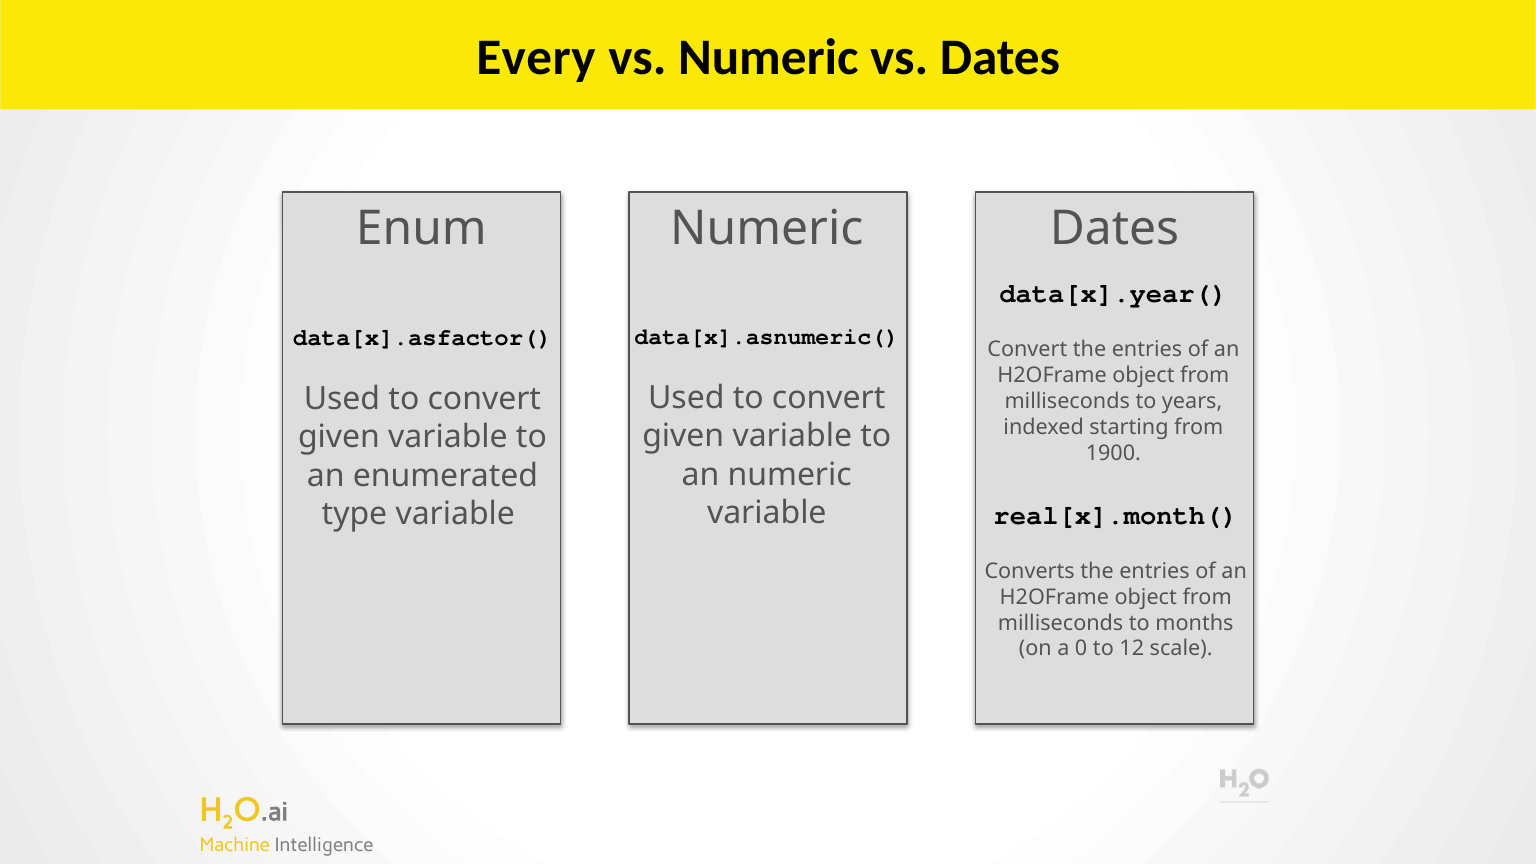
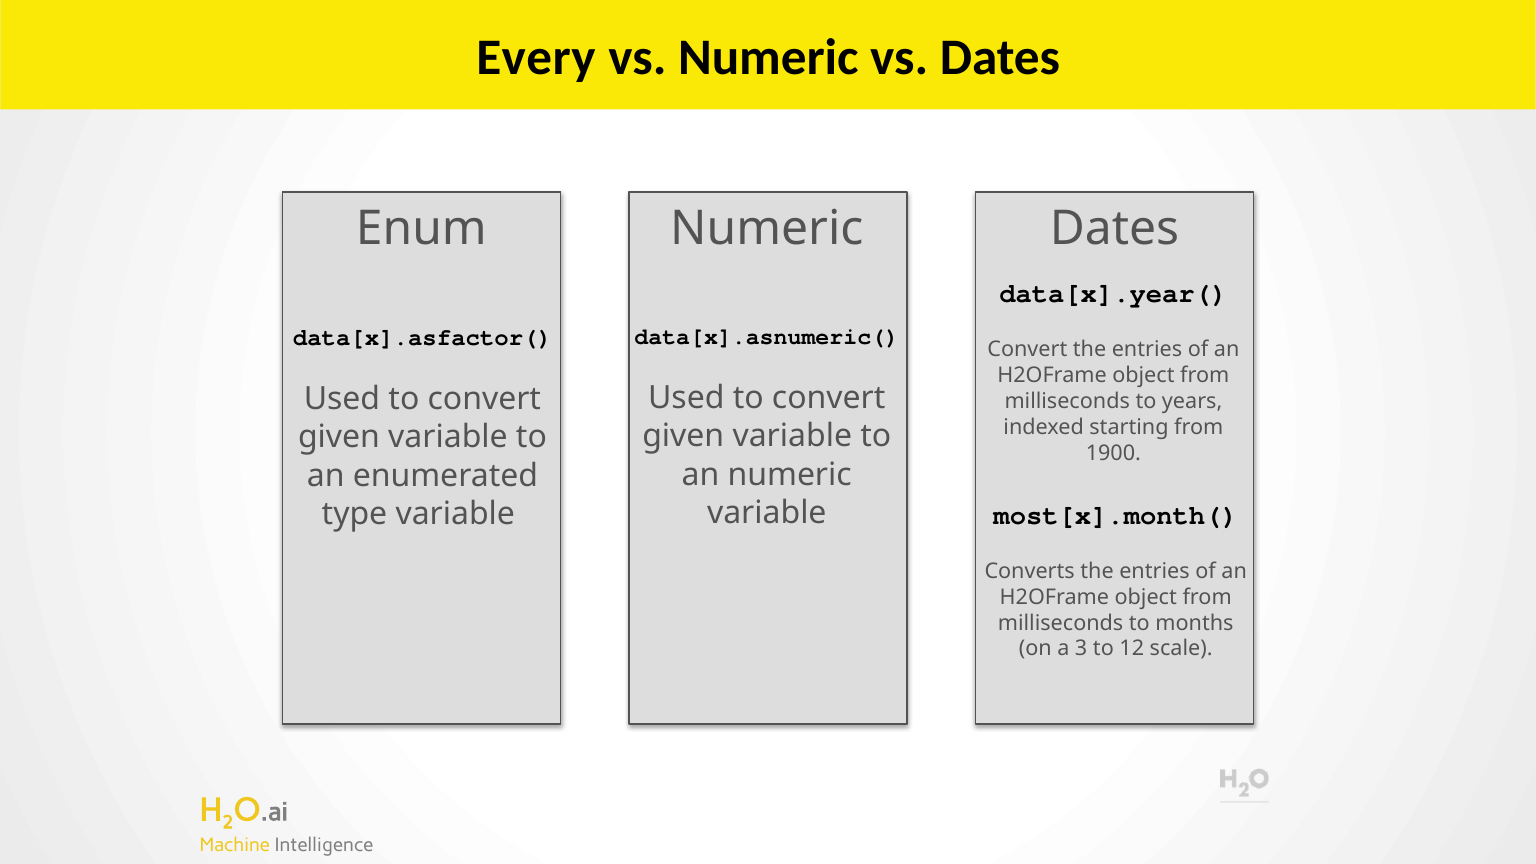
real[x].month(: real[x].month( -> most[x].month(
0: 0 -> 3
